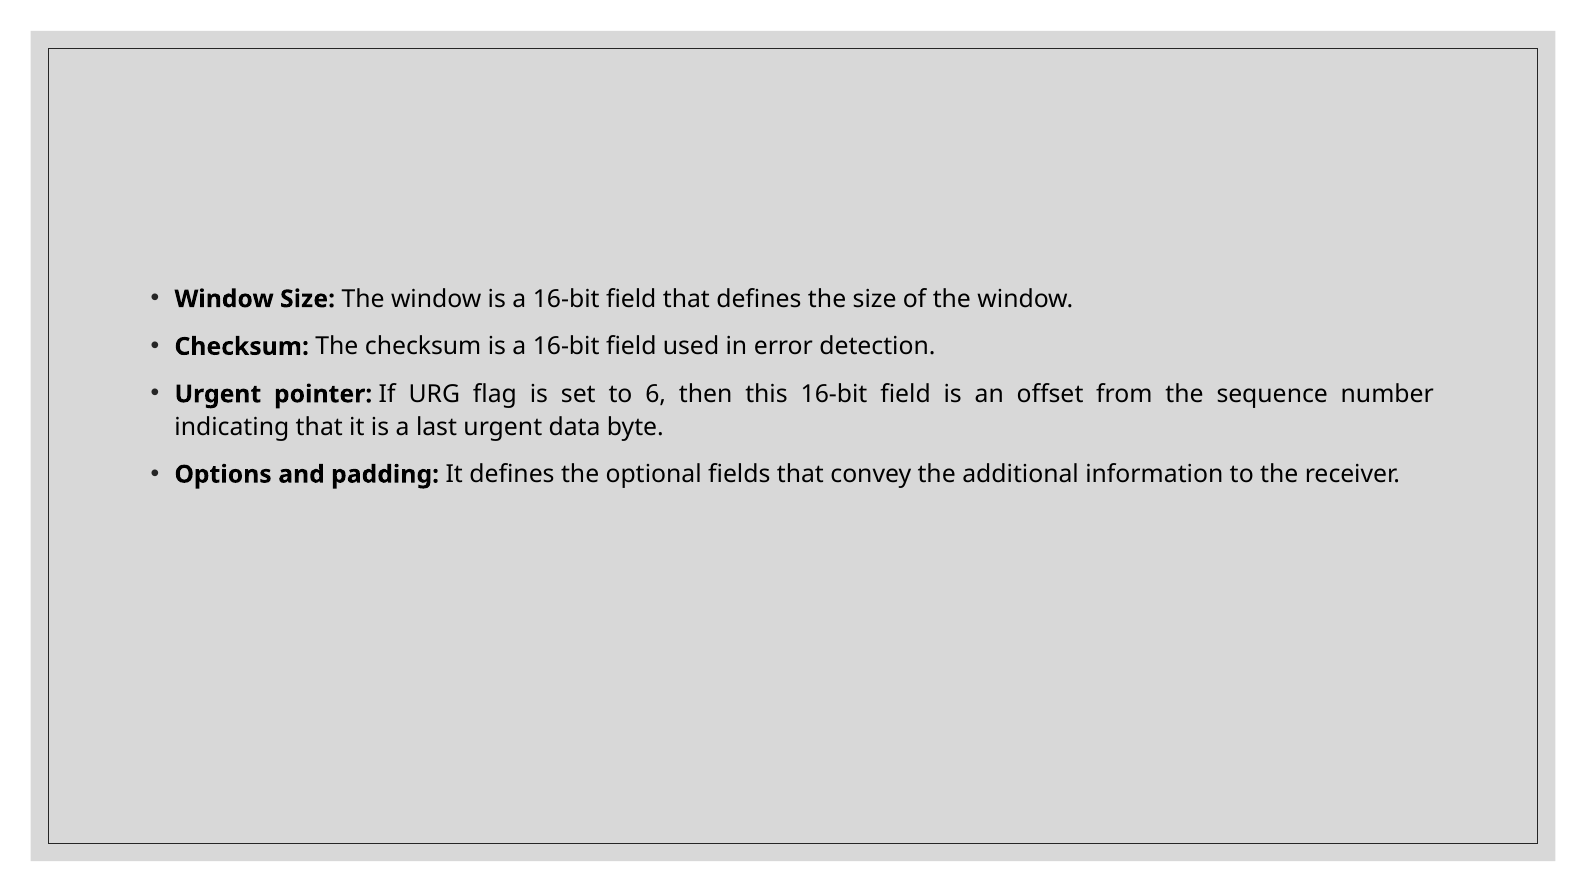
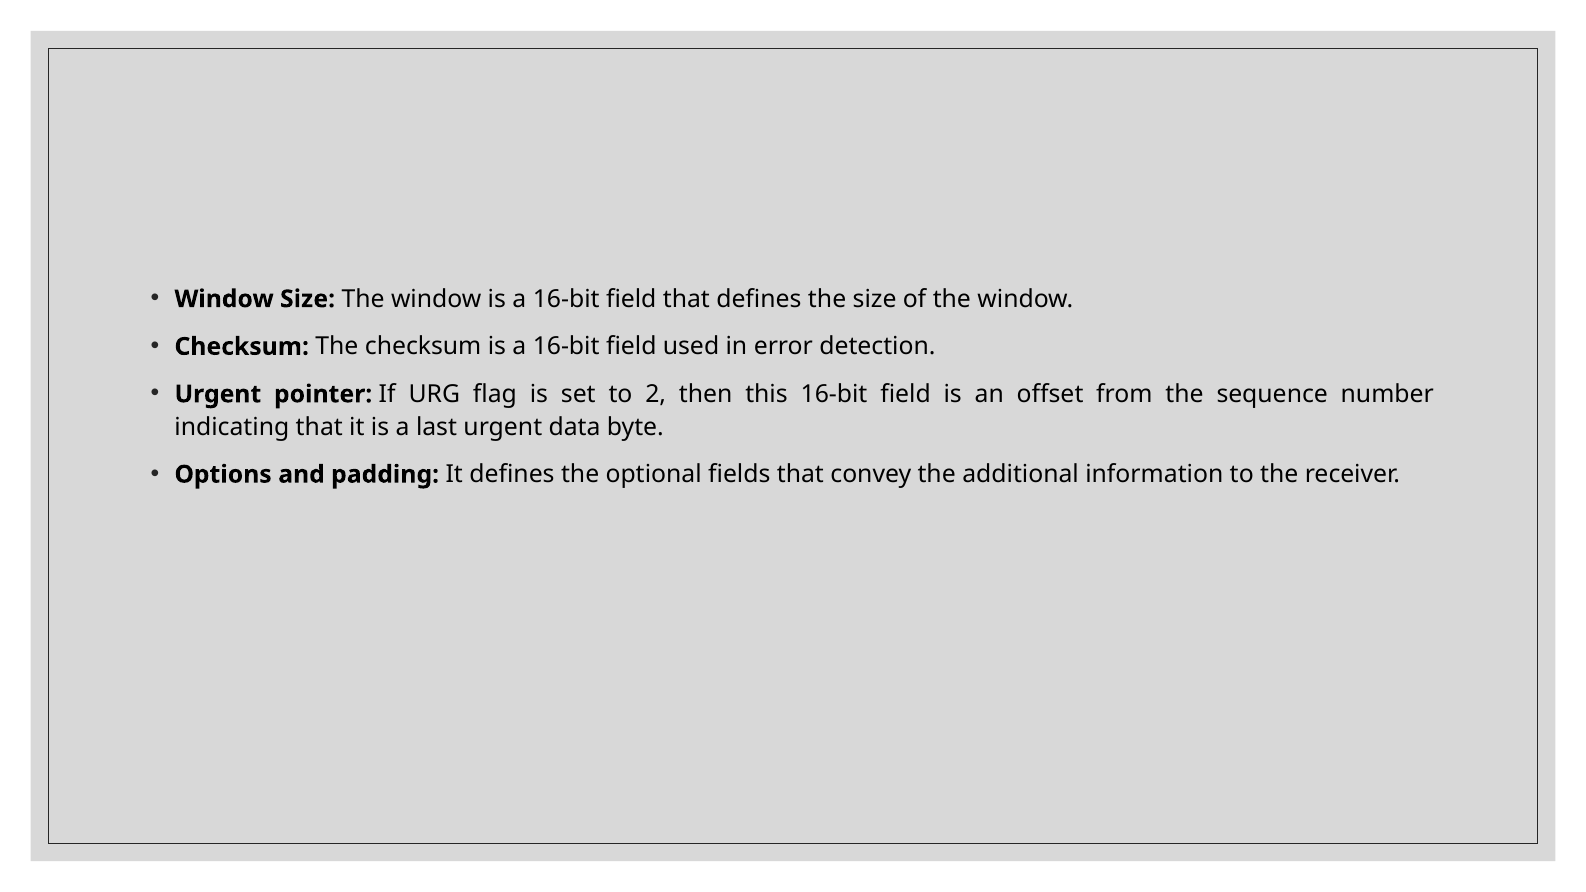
6: 6 -> 2
